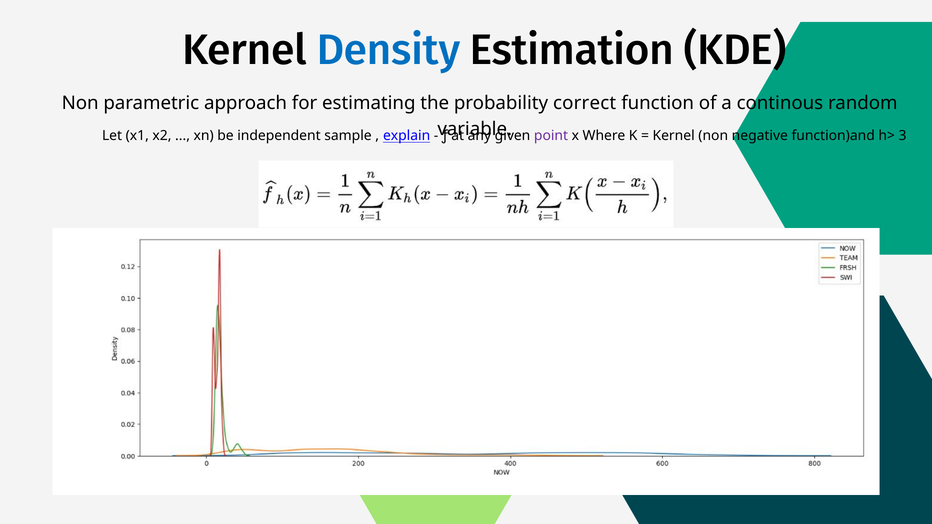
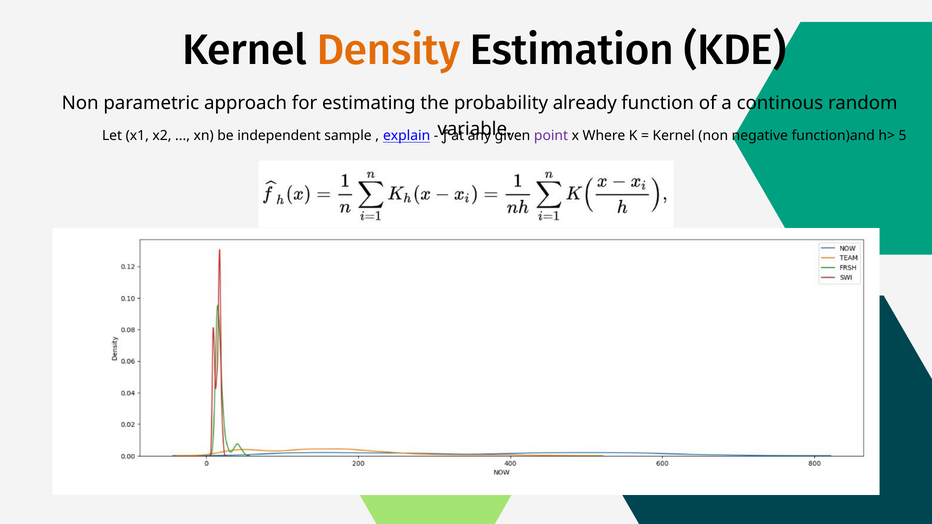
Density colour: blue -> orange
correct: correct -> already
3: 3 -> 5
